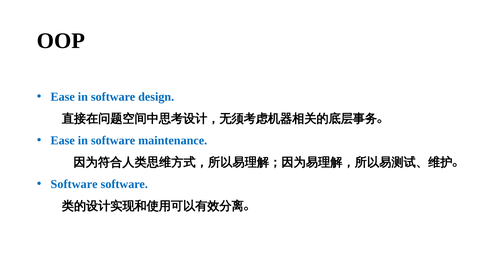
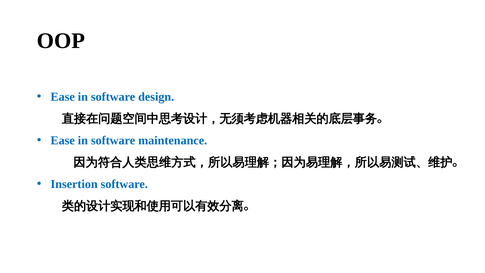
Software at (74, 184): Software -> Insertion
